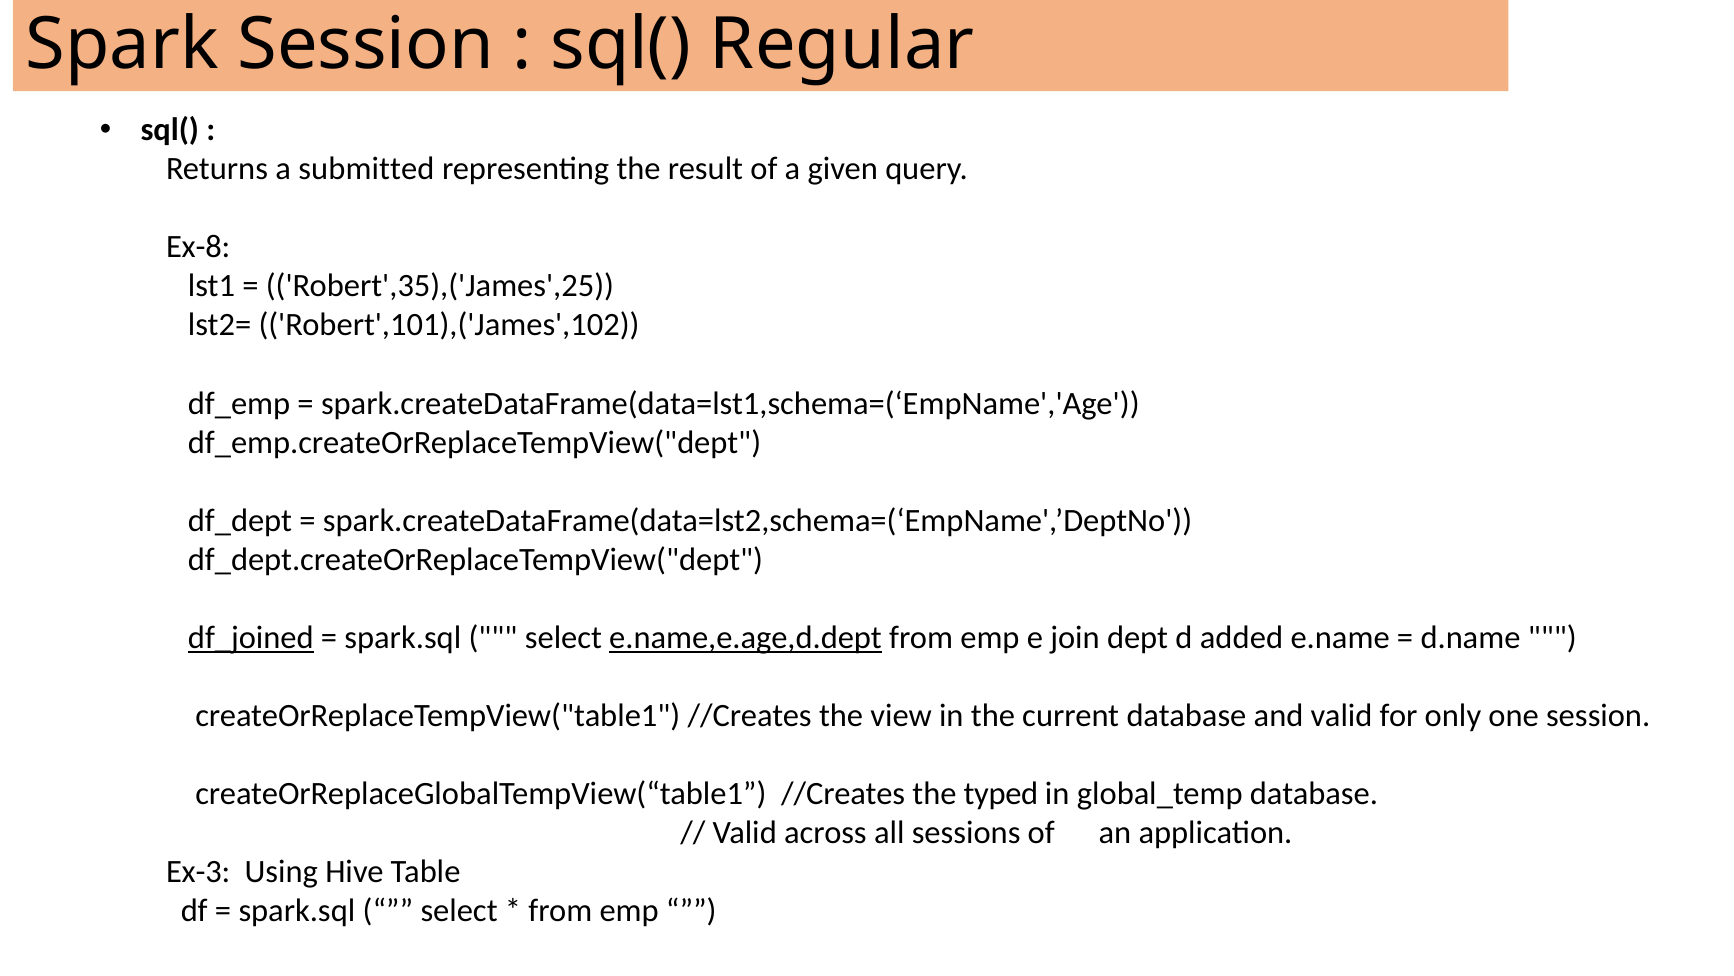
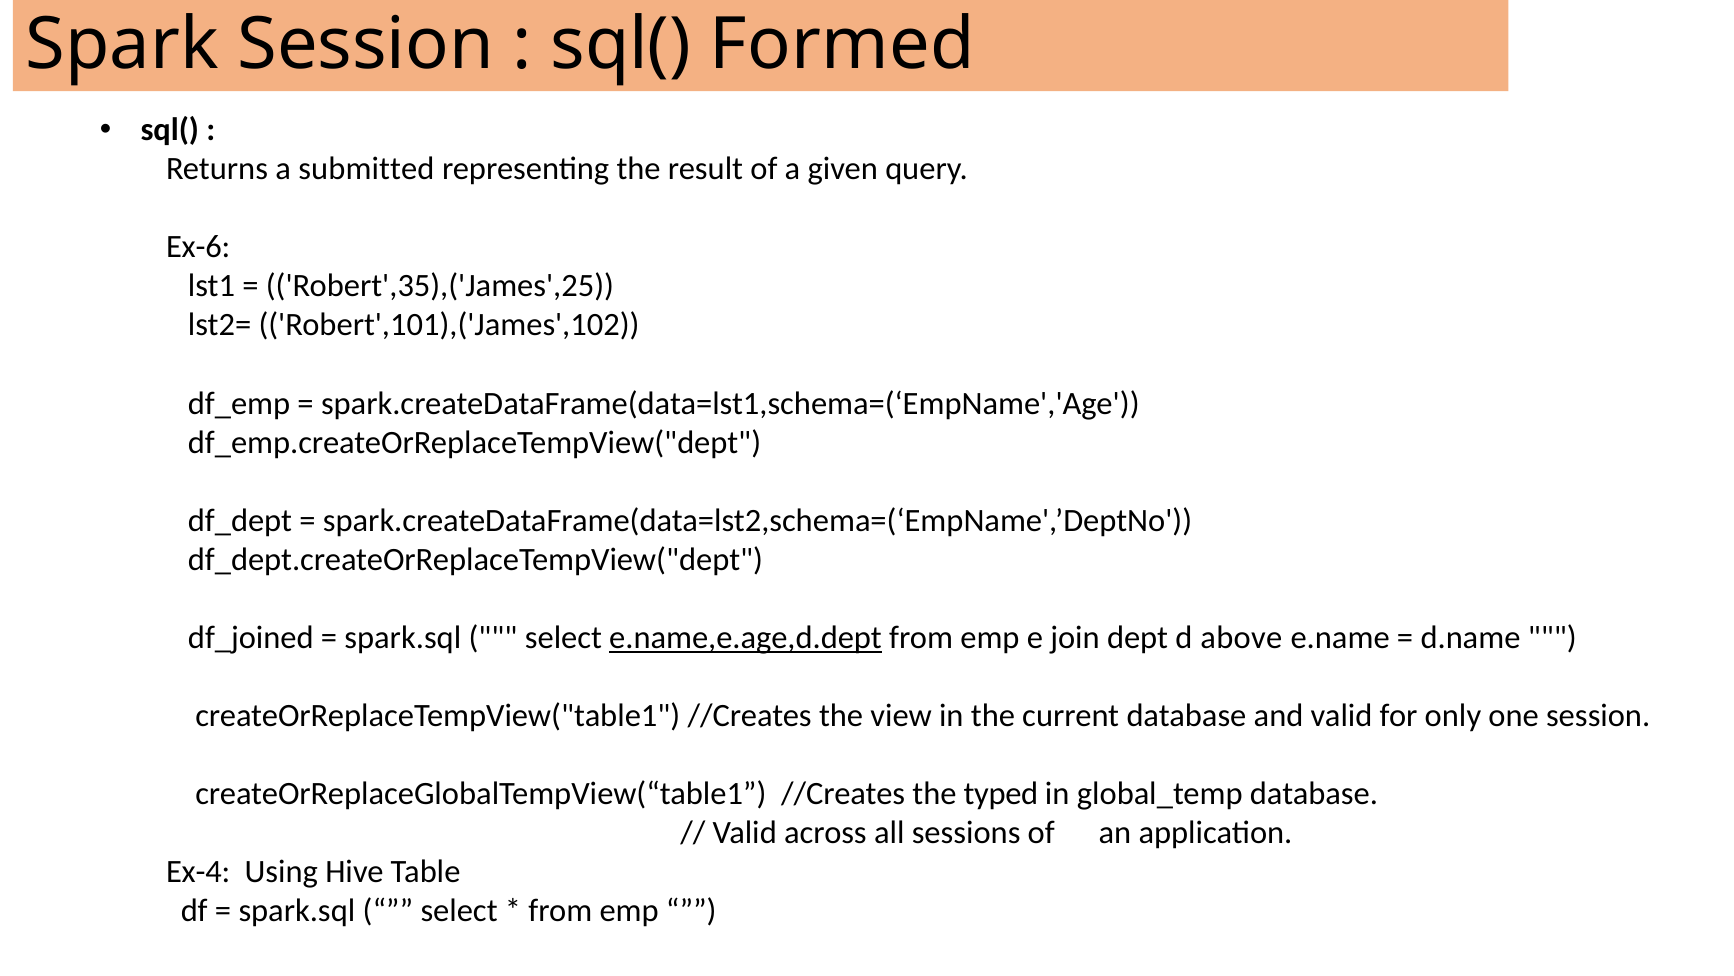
Regular: Regular -> Formed
Ex-8: Ex-8 -> Ex-6
df_joined underline: present -> none
added: added -> above
Ex-3: Ex-3 -> Ex-4
